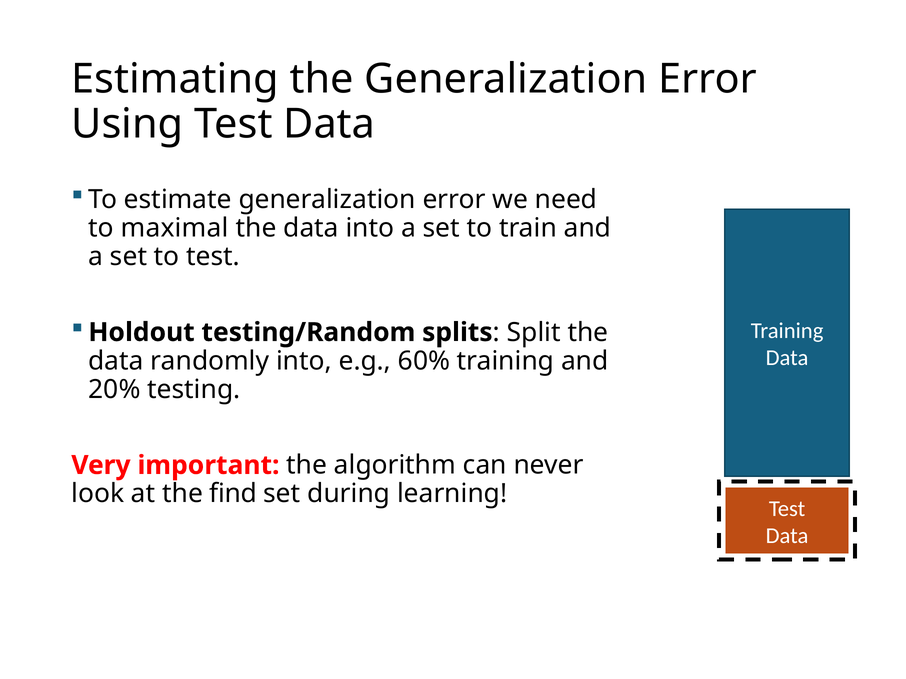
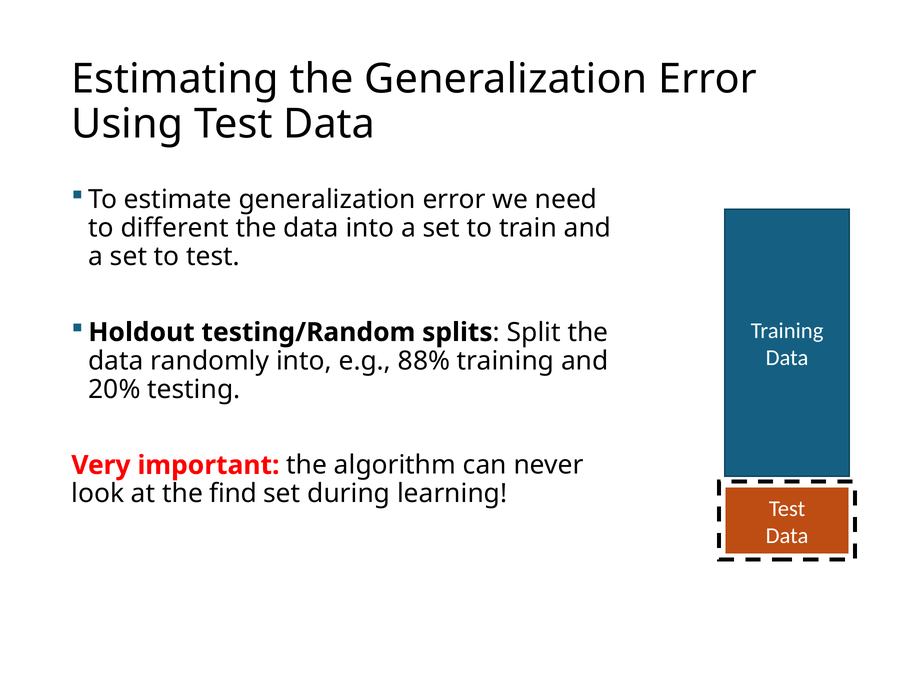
maximal: maximal -> different
60%: 60% -> 88%
